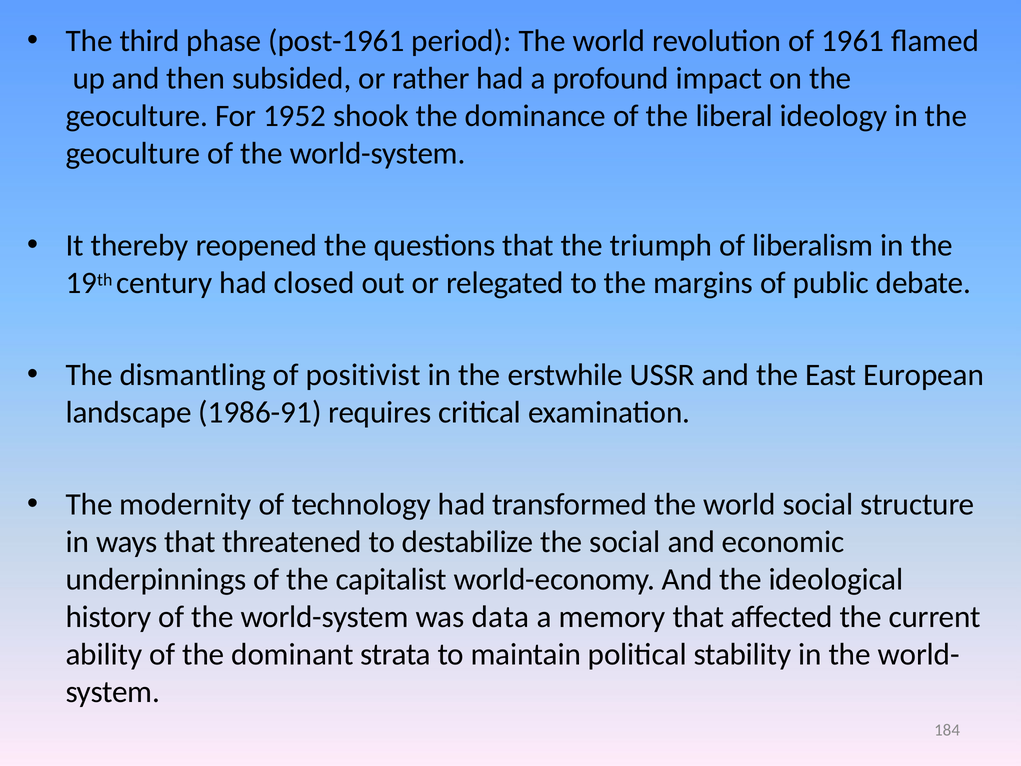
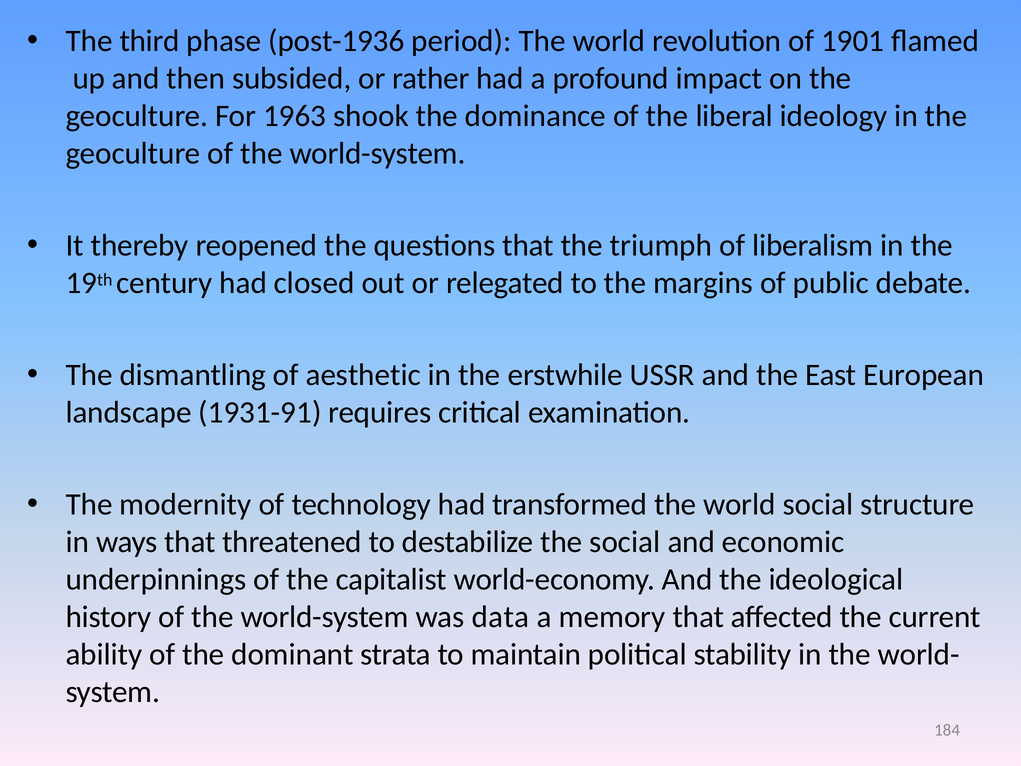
post-1961: post-1961 -> post-1936
1961: 1961 -> 1901
1952: 1952 -> 1963
positivist: positivist -> aesthetic
1986-91: 1986-91 -> 1931-91
